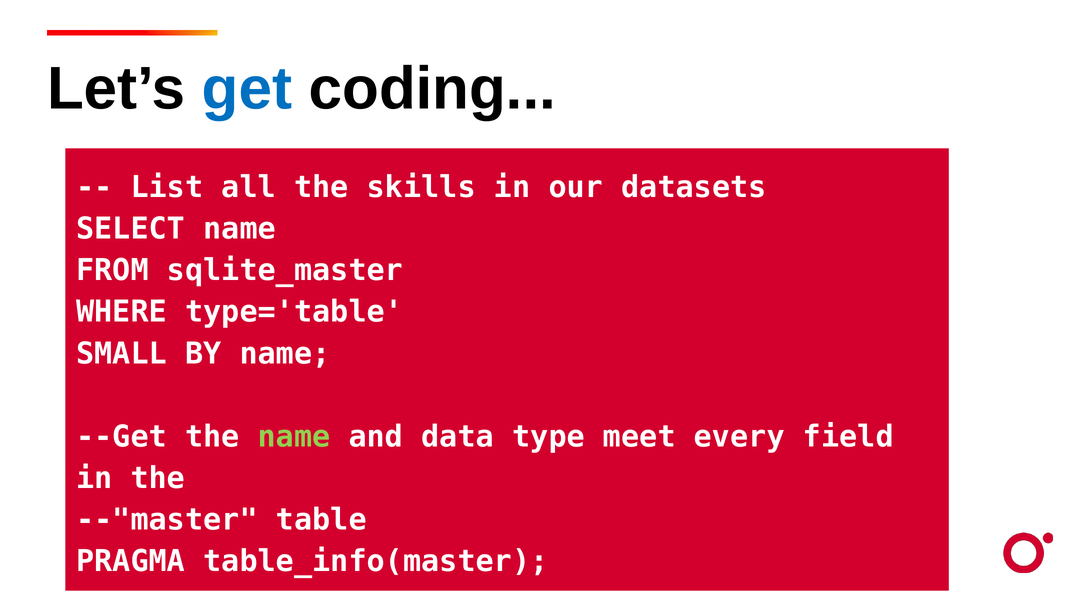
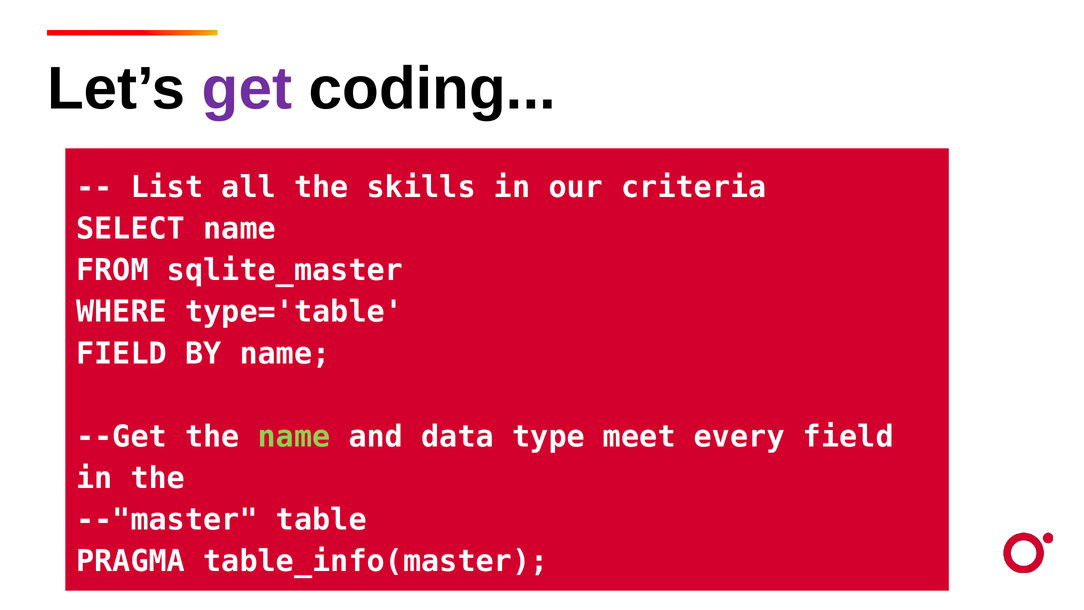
get colour: blue -> purple
datasets: datasets -> criteria
SMALL at (121, 353): SMALL -> FIELD
